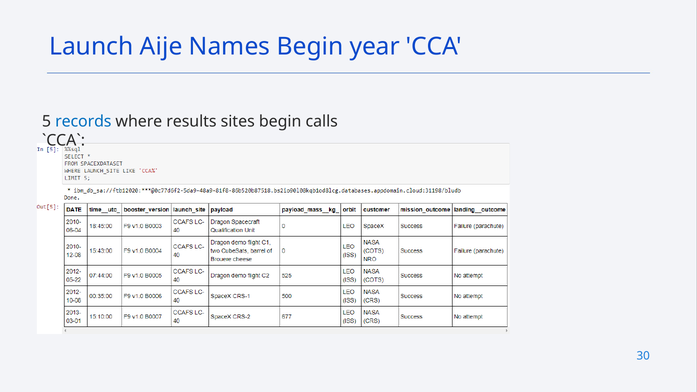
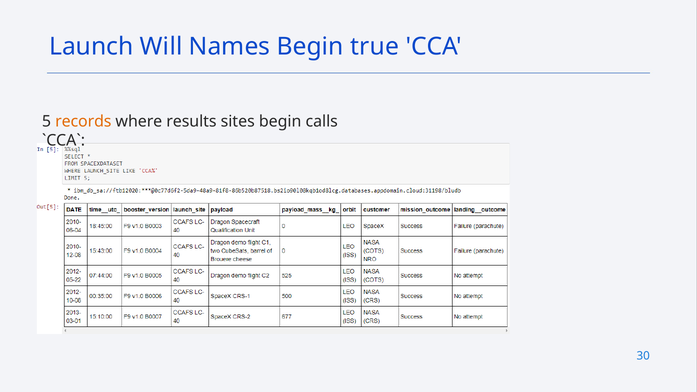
Aije: Aije -> Will
year: year -> true
records colour: blue -> orange
